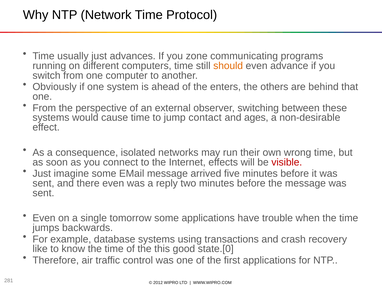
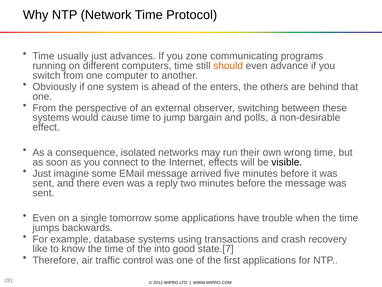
contact: contact -> bargain
ages: ages -> polls
visible colour: red -> black
this: this -> into
state.[0: state.[0 -> state.[7
